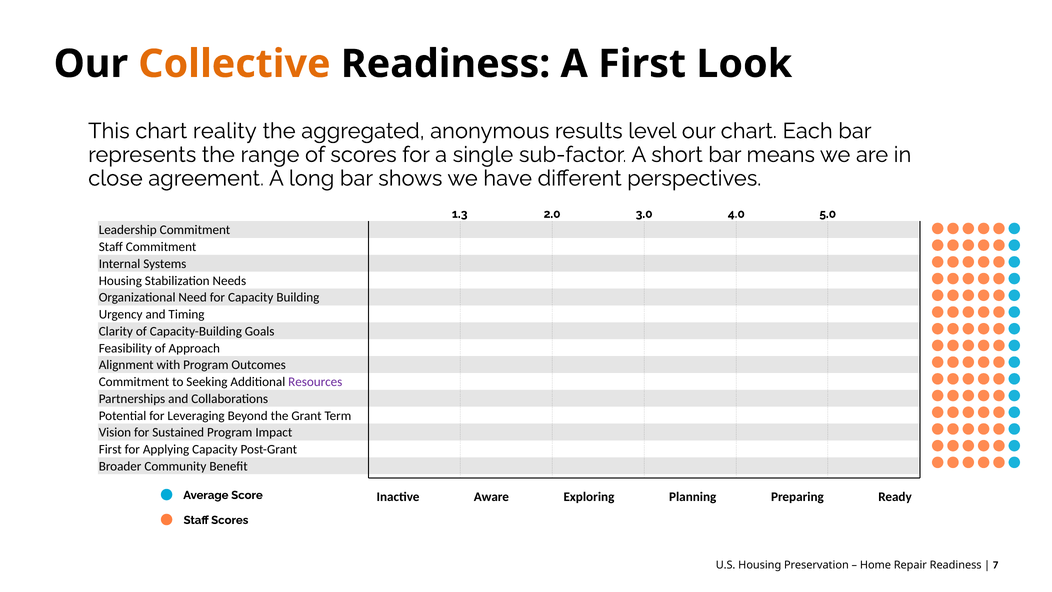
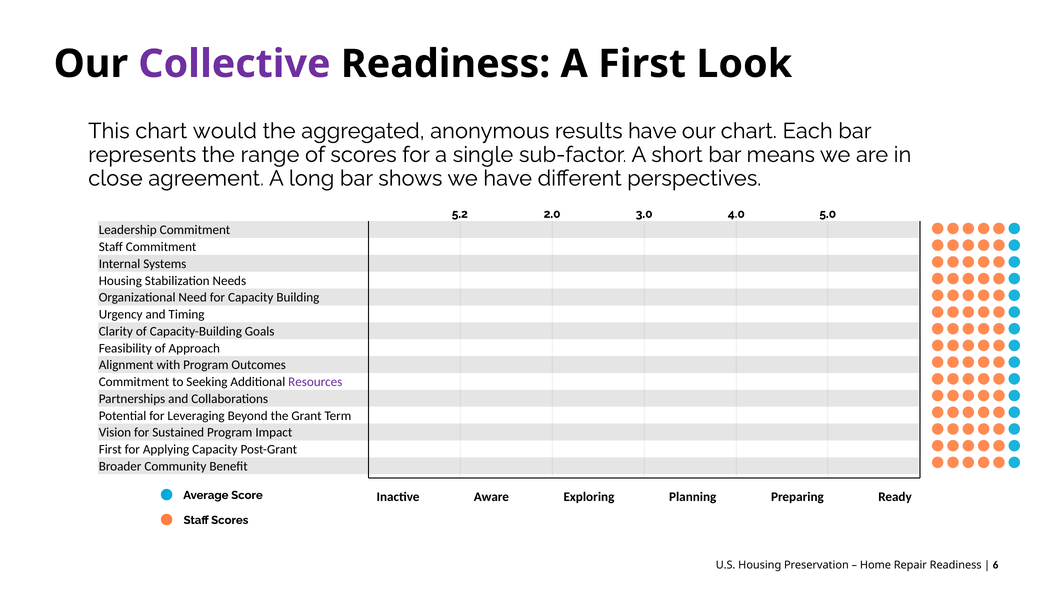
Collective colour: orange -> purple
reality: reality -> would
results level: level -> have
1.3: 1.3 -> 5.2
7: 7 -> 6
